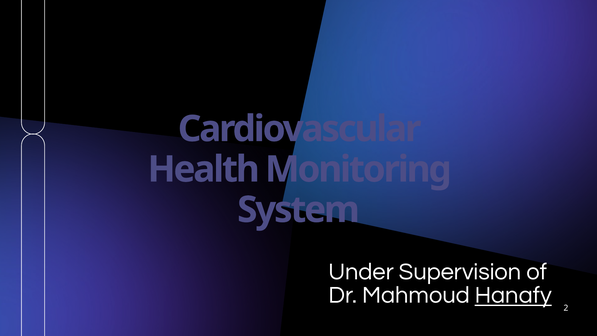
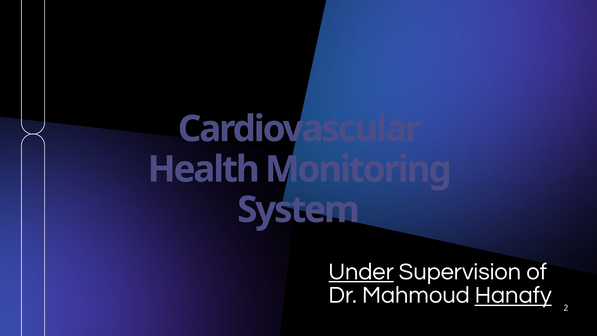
Under underline: none -> present
